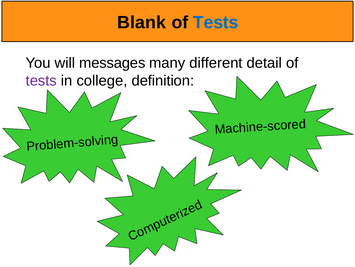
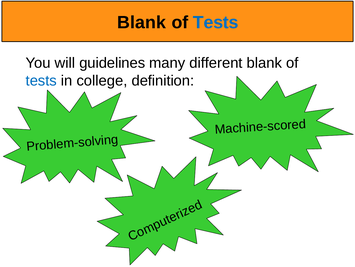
messages: messages -> guidelines
different detail: detail -> blank
tests at (41, 81) colour: purple -> blue
